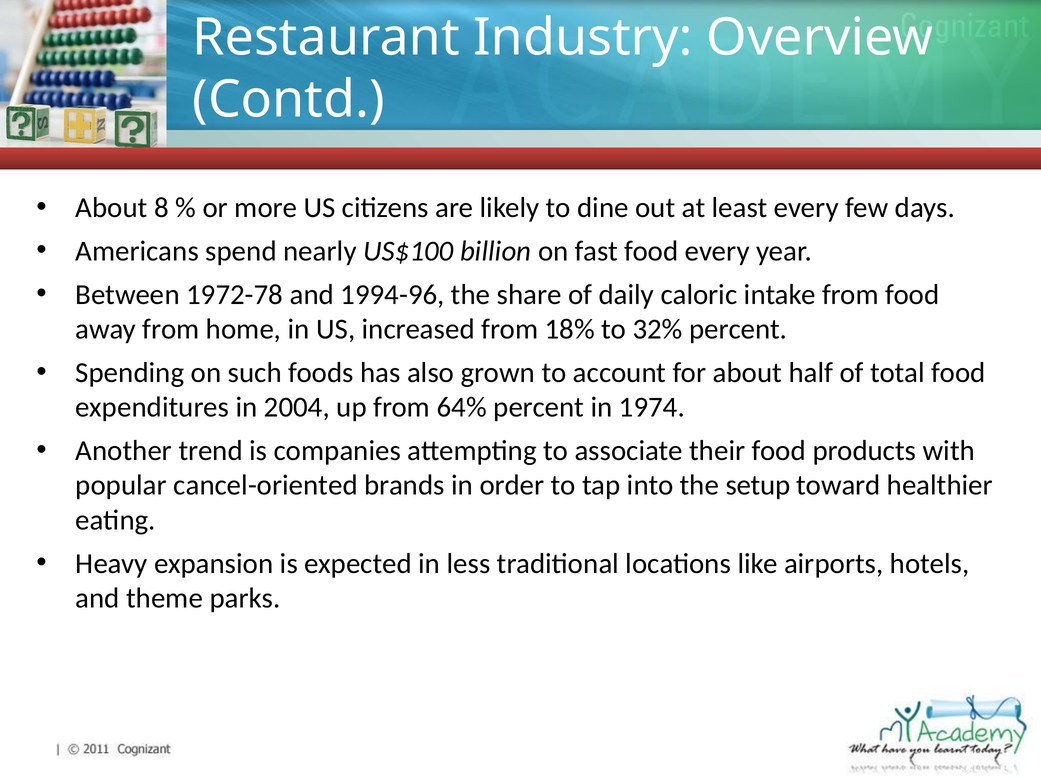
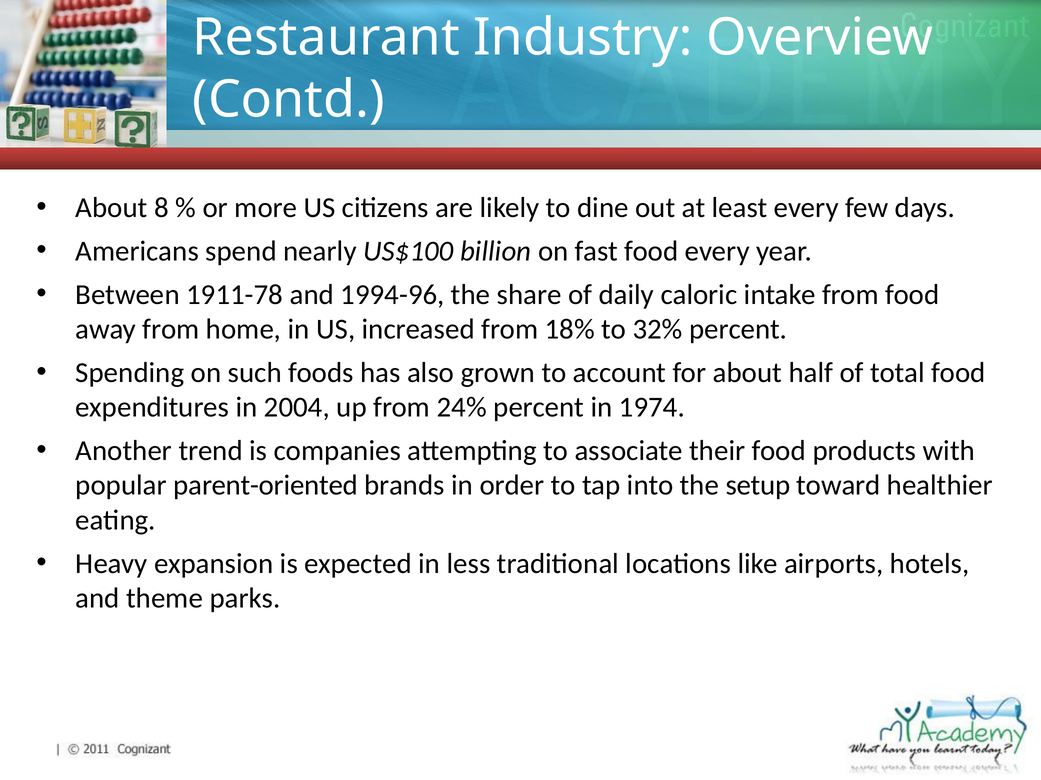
1972-78: 1972-78 -> 1911-78
64%: 64% -> 24%
cancel-oriented: cancel-oriented -> parent-oriented
